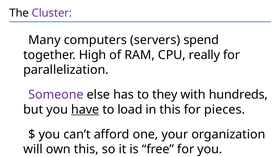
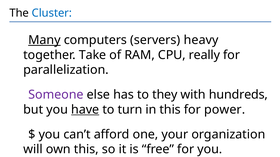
Cluster colour: purple -> blue
Many underline: none -> present
spend: spend -> heavy
High: High -> Take
load: load -> turn
pieces: pieces -> power
